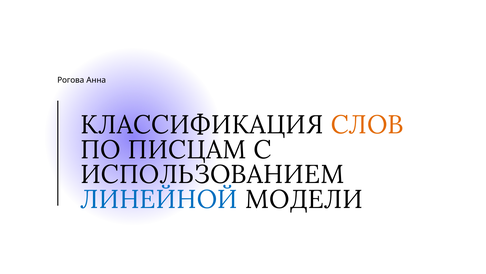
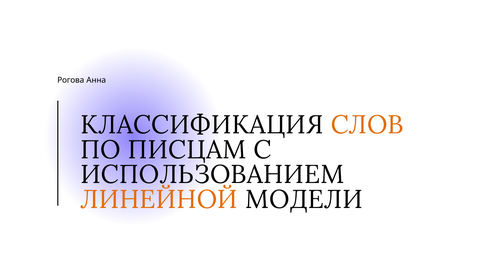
ЛИНЕЙНОЙ colour: blue -> orange
